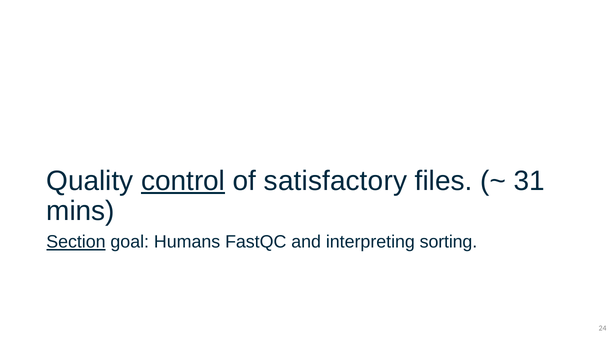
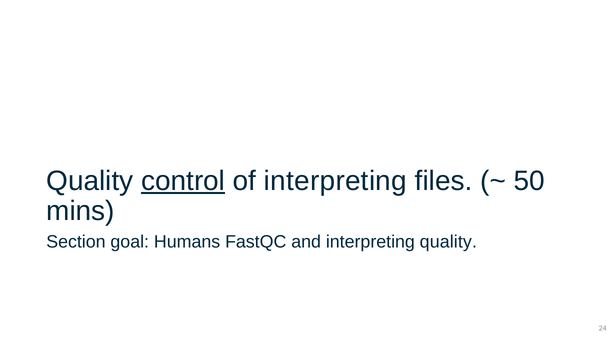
of satisfactory: satisfactory -> interpreting
31: 31 -> 50
Section underline: present -> none
interpreting sorting: sorting -> quality
